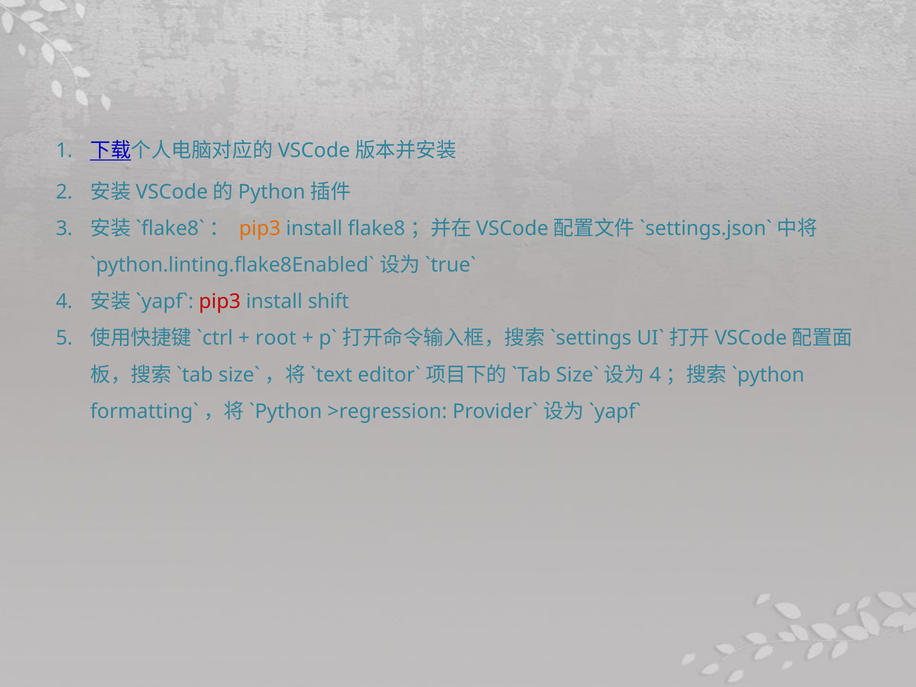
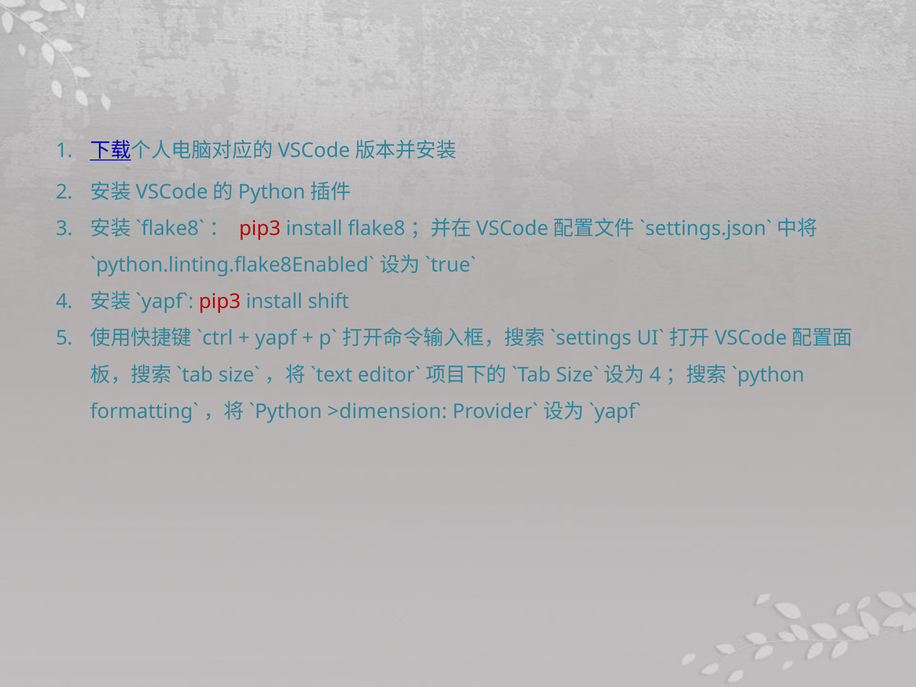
pip3 at (260, 228) colour: orange -> red
root: root -> yapf
>regression: >regression -> >dimension
